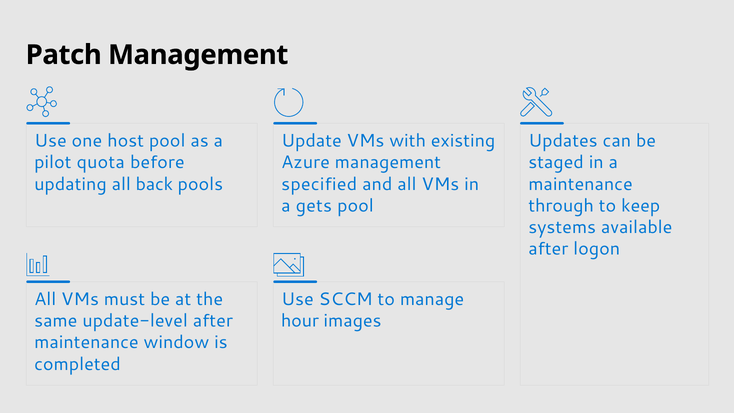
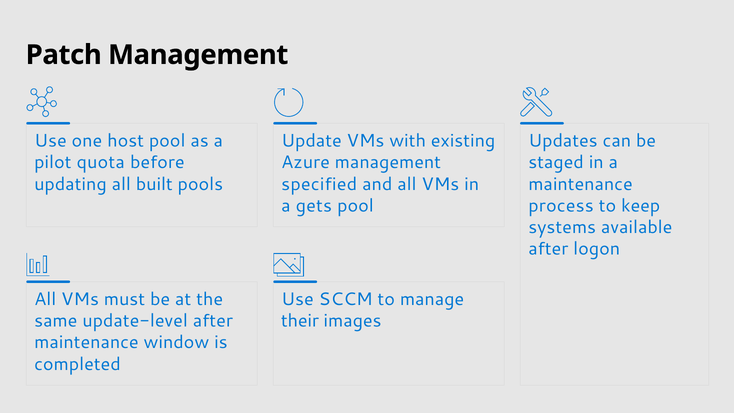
back: back -> built
through: through -> process
hour: hour -> their
